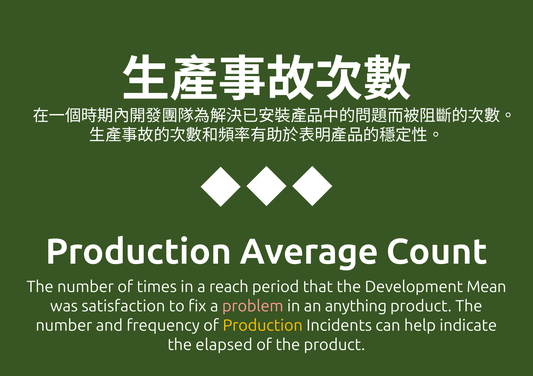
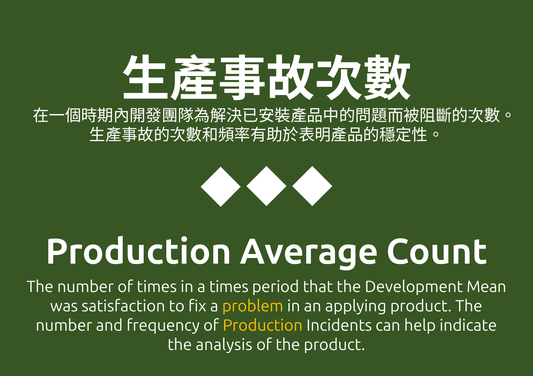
a reach: reach -> times
problem colour: pink -> yellow
anything: anything -> applying
elapsed: elapsed -> analysis
